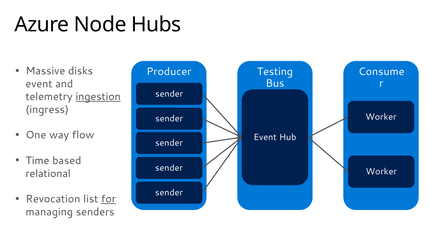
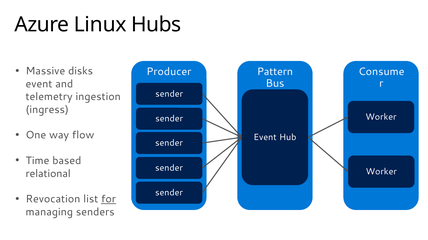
Node: Node -> Linux
Testing: Testing -> Pattern
ingestion underline: present -> none
